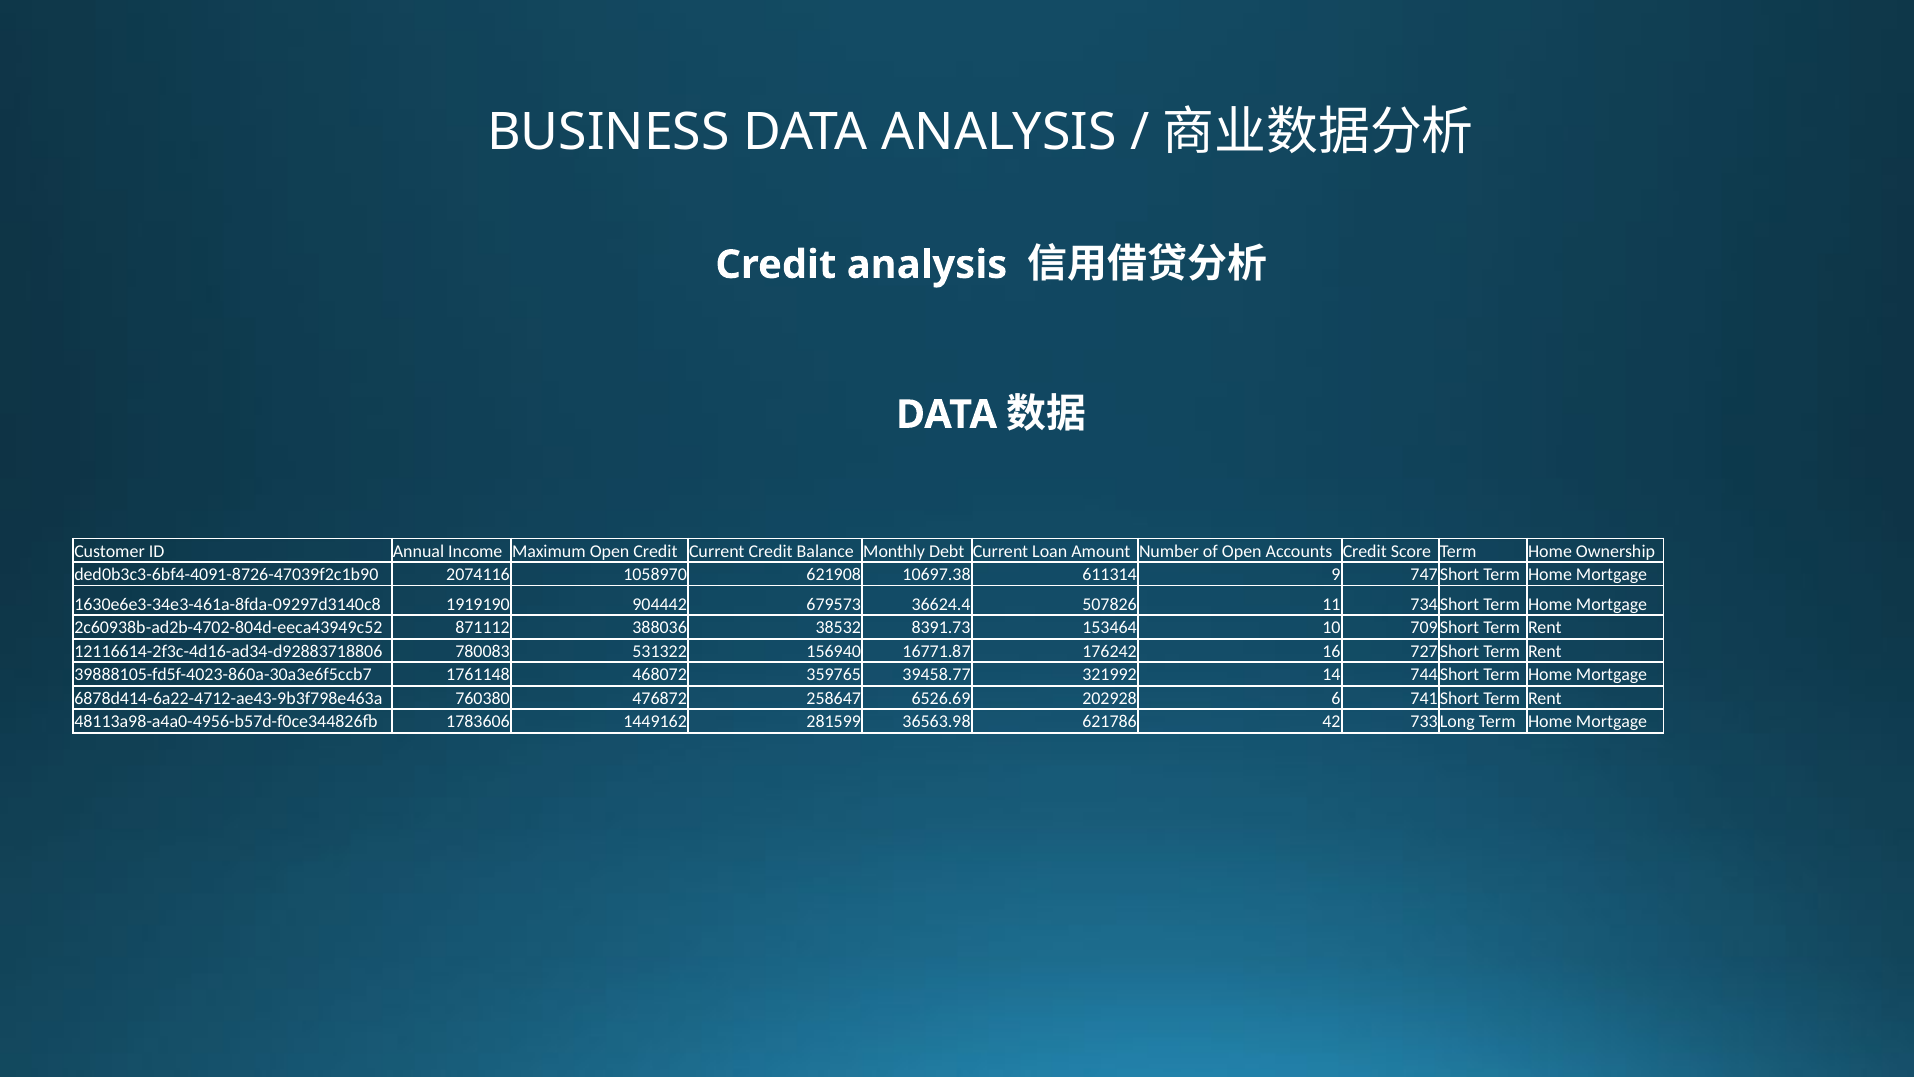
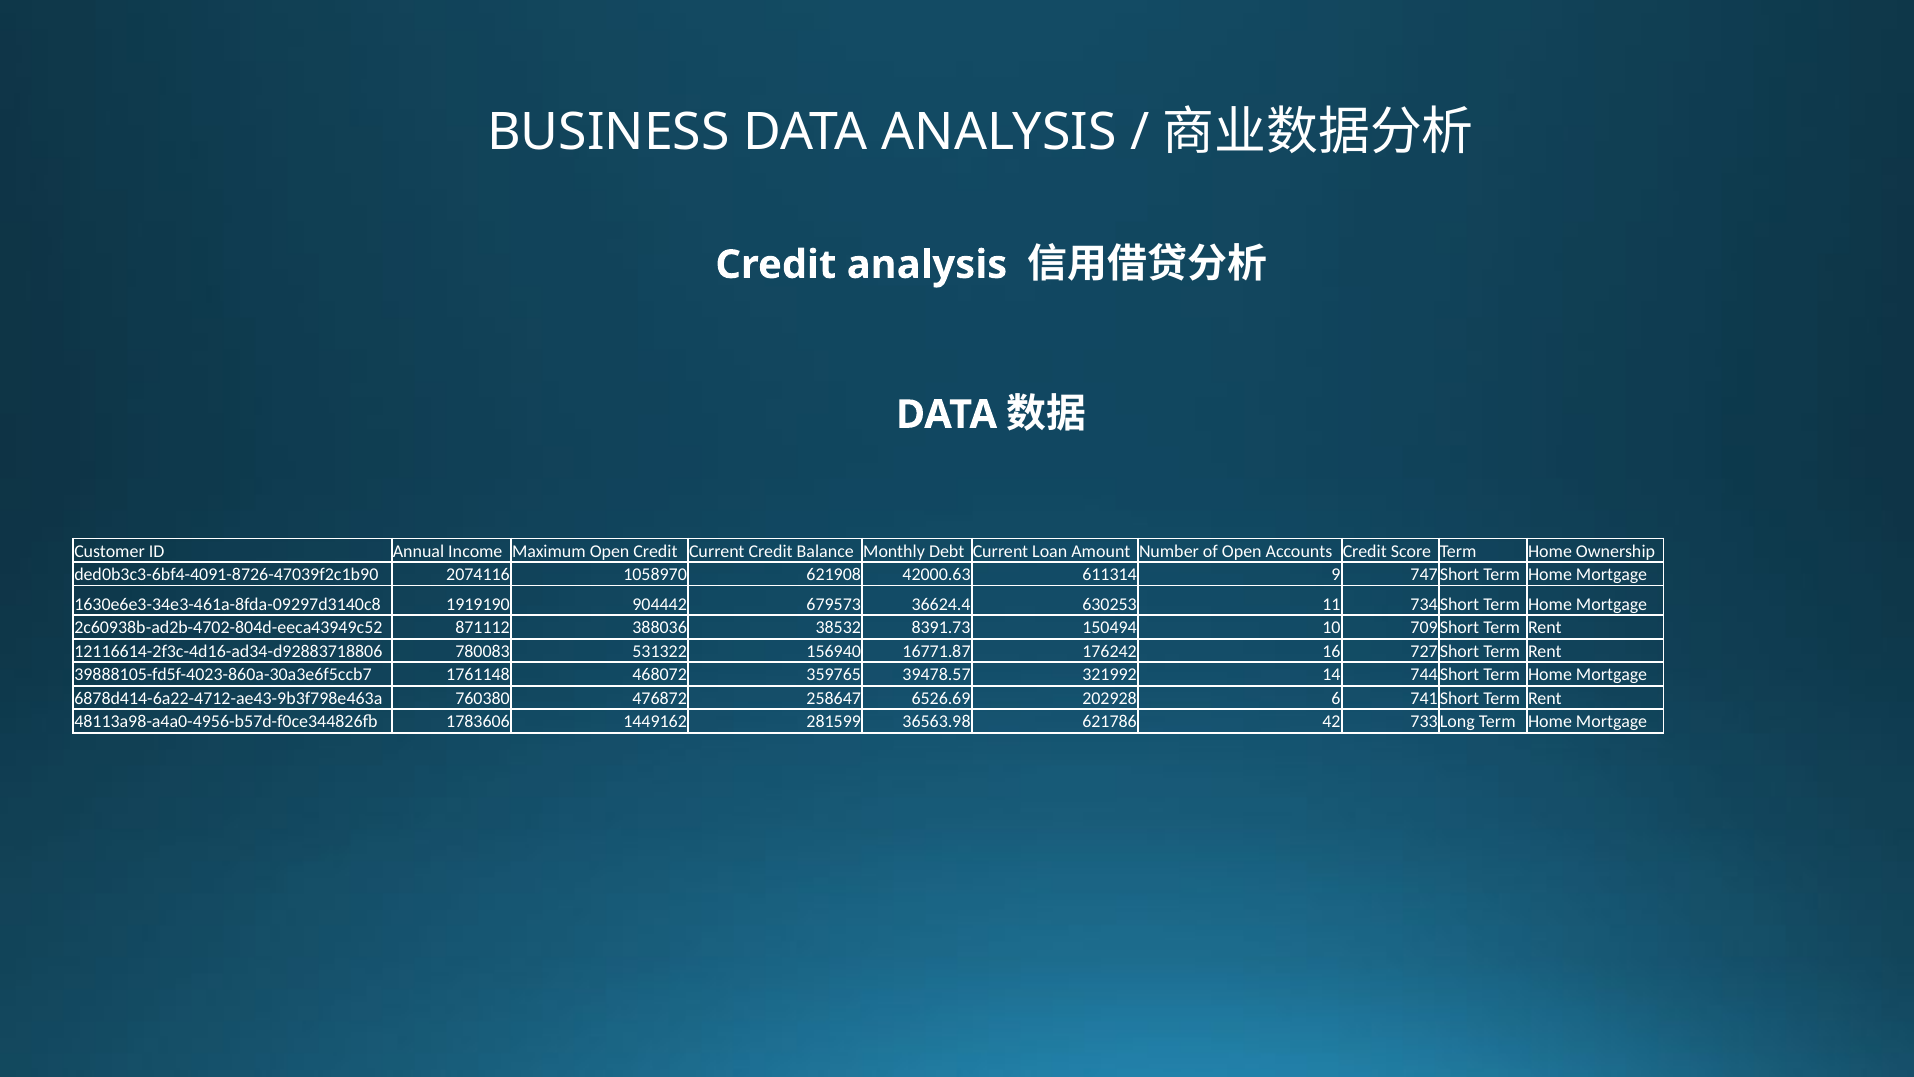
10697.38: 10697.38 -> 42000.63
507826: 507826 -> 630253
153464: 153464 -> 150494
39458.77: 39458.77 -> 39478.57
